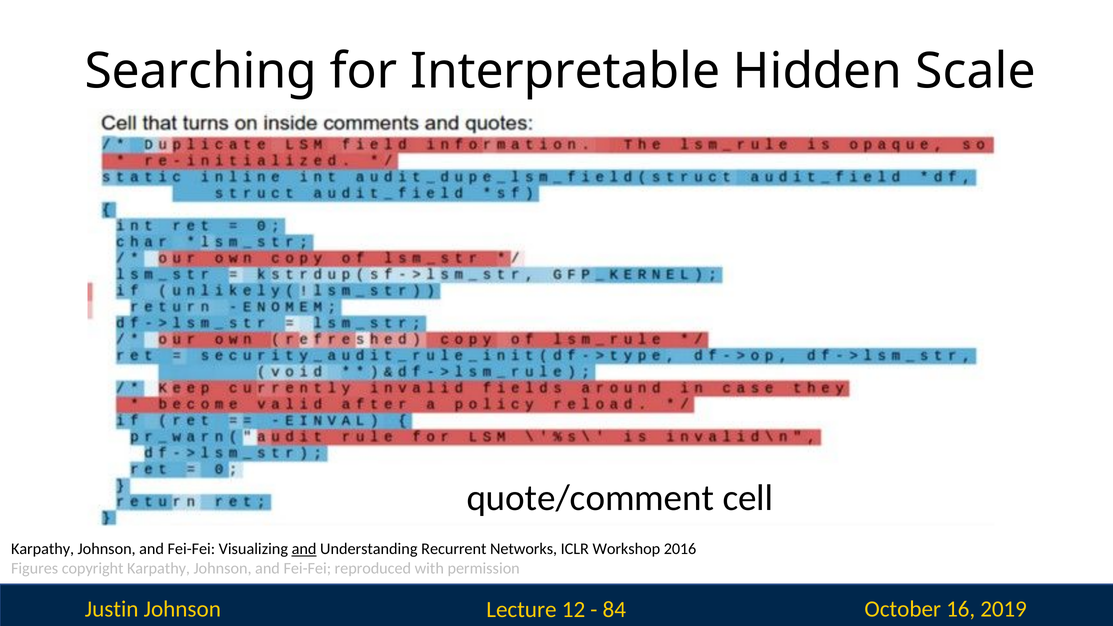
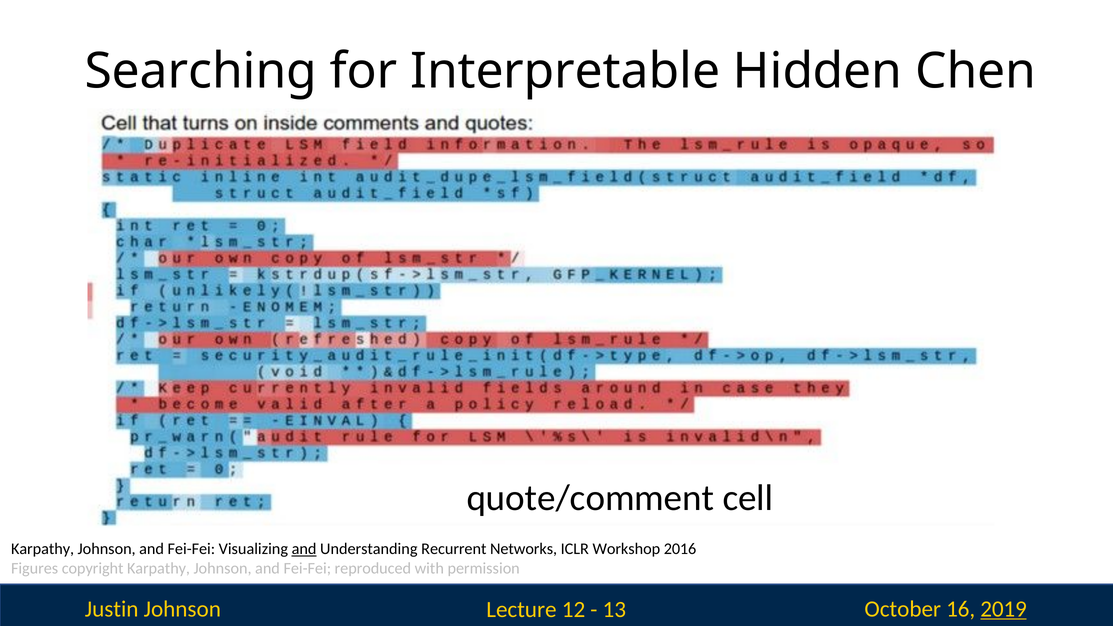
Scale: Scale -> Chen
84: 84 -> 13
2019 underline: none -> present
